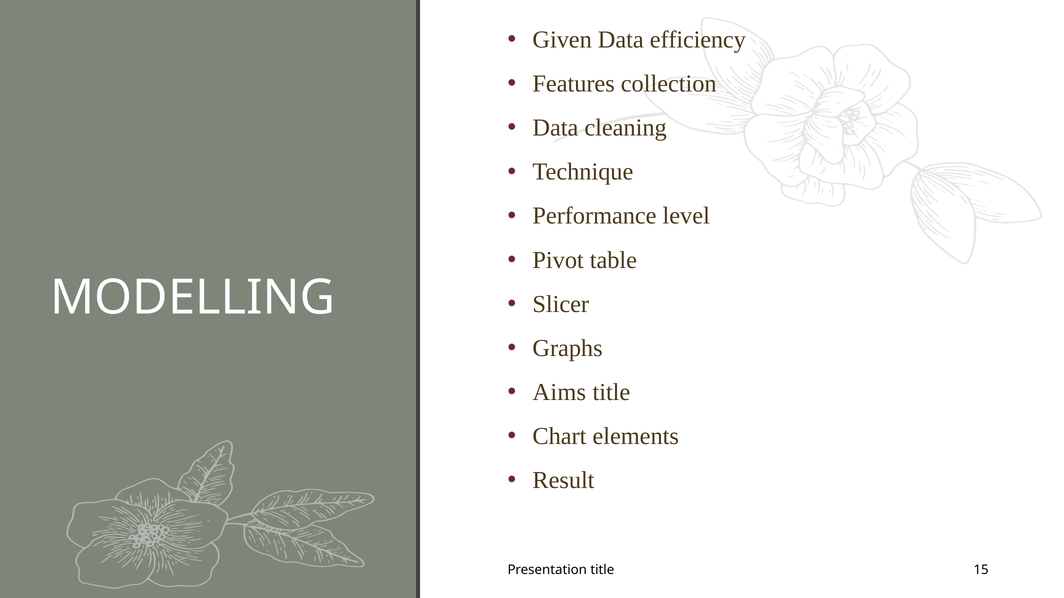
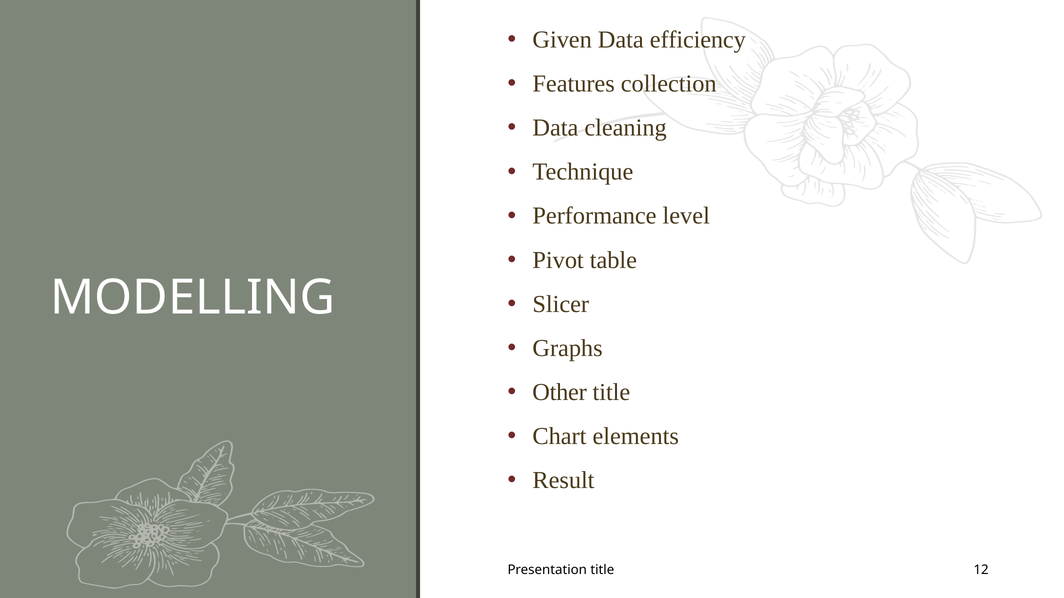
Aims: Aims -> Other
15: 15 -> 12
